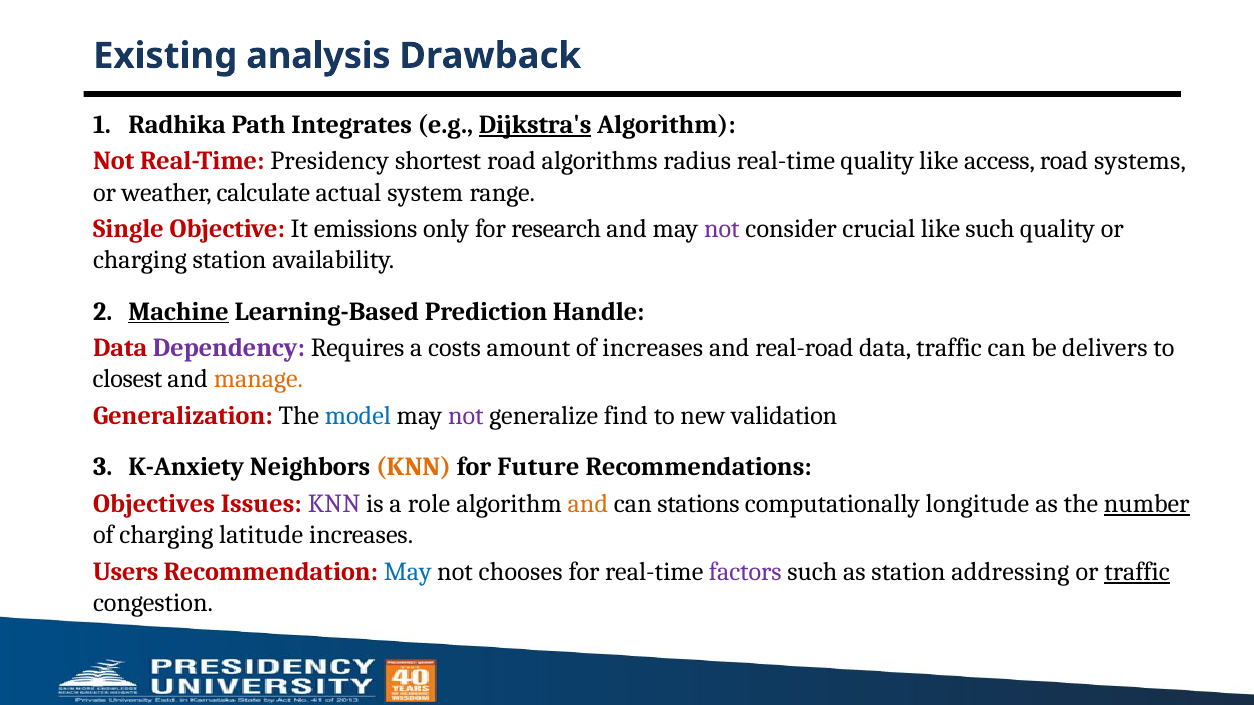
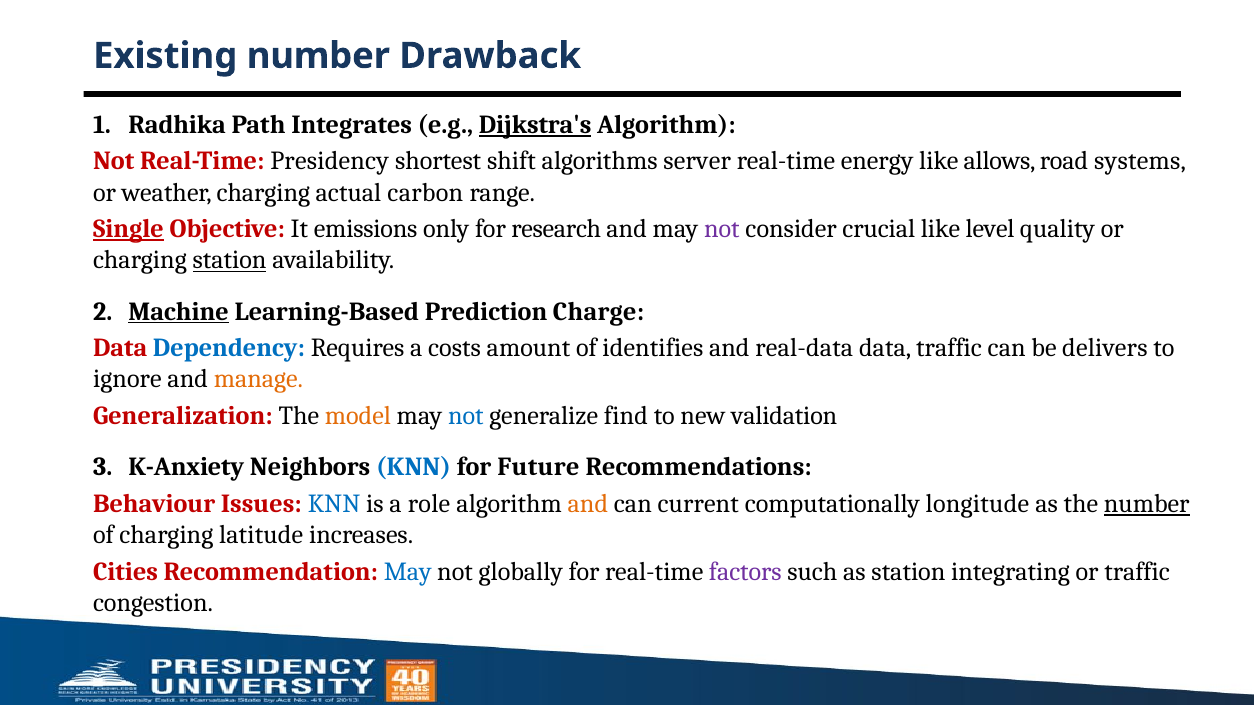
Existing analysis: analysis -> number
shortest road: road -> shift
radius: radius -> server
real-time quality: quality -> energy
access: access -> allows
weather calculate: calculate -> charging
system: system -> carbon
Single underline: none -> present
like such: such -> level
station at (229, 260) underline: none -> present
Handle: Handle -> Charge
Dependency colour: purple -> blue
of increases: increases -> identifies
real-road: real-road -> real-data
closest: closest -> ignore
model colour: blue -> orange
not at (466, 416) colour: purple -> blue
KNN at (414, 467) colour: orange -> blue
Objectives: Objectives -> Behaviour
KNN at (334, 504) colour: purple -> blue
stations: stations -> current
Users: Users -> Cities
chooses: chooses -> globally
addressing: addressing -> integrating
traffic at (1137, 572) underline: present -> none
